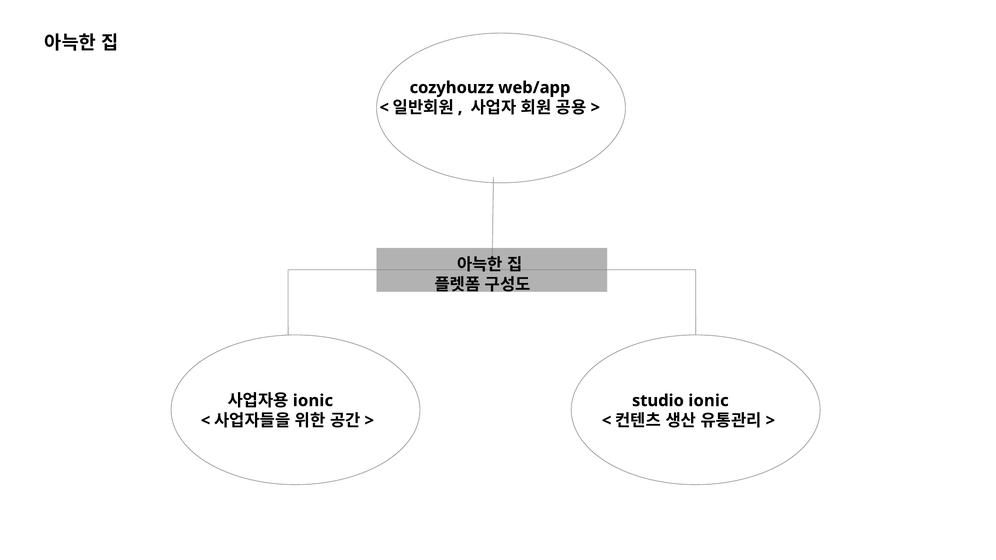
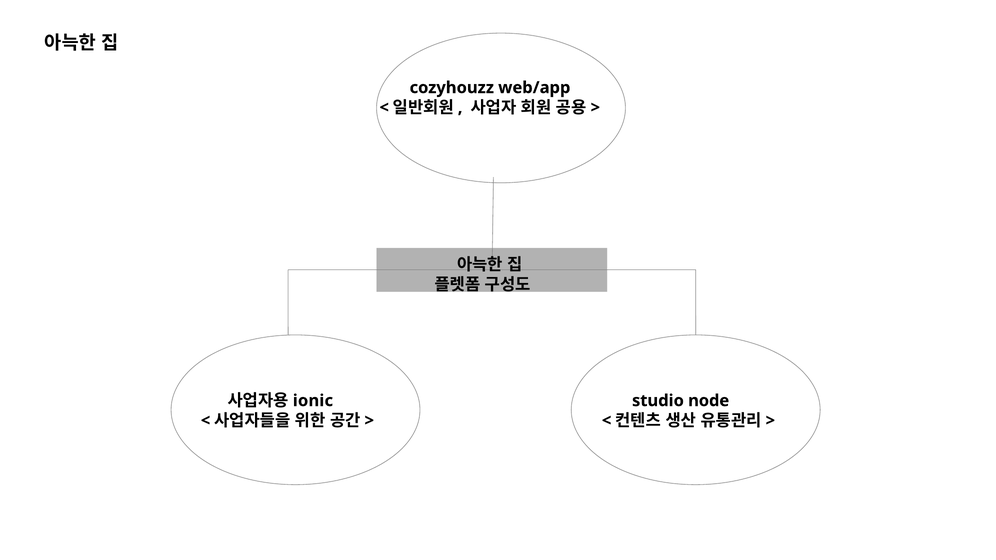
studio ionic: ionic -> node
